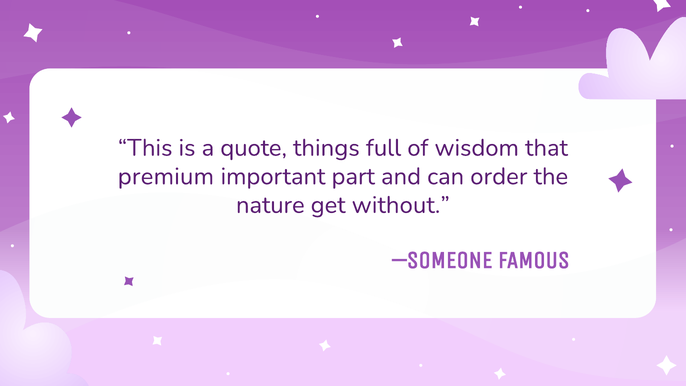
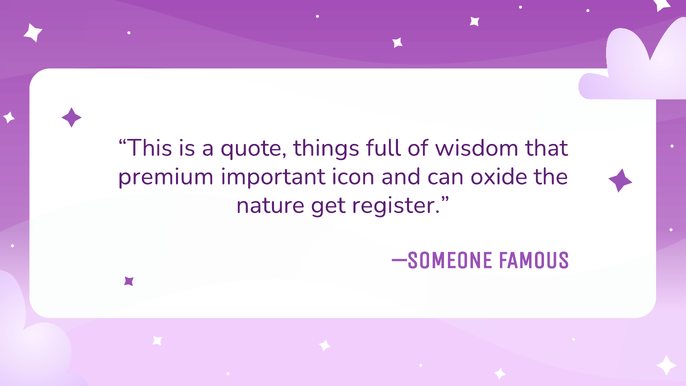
part: part -> icon
order: order -> oxide
without: without -> register
